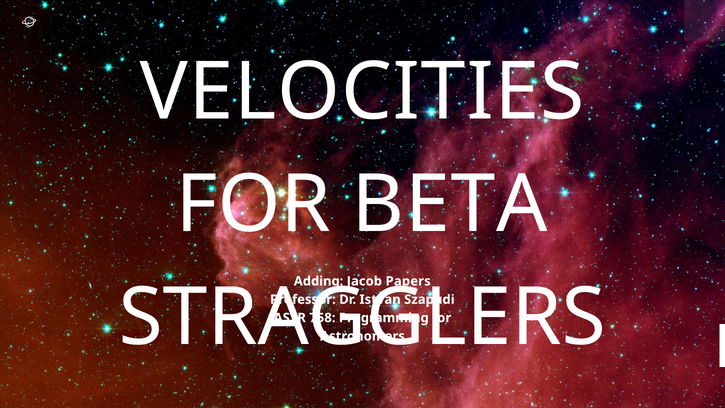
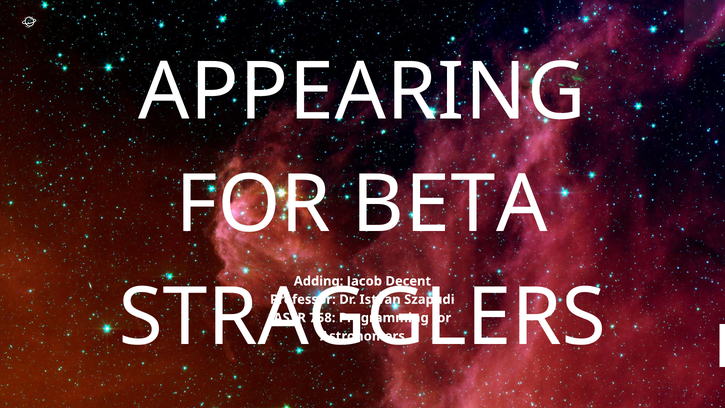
VELOCITIES: VELOCITIES -> APPEARING
Papers: Papers -> Decent
